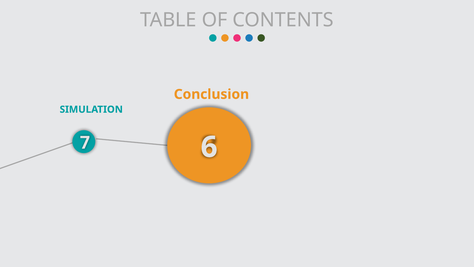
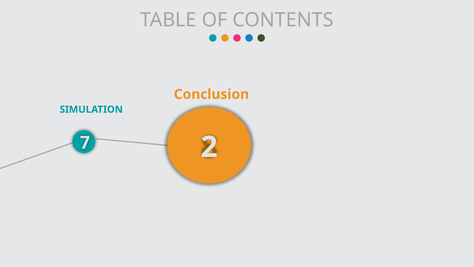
6: 6 -> 2
